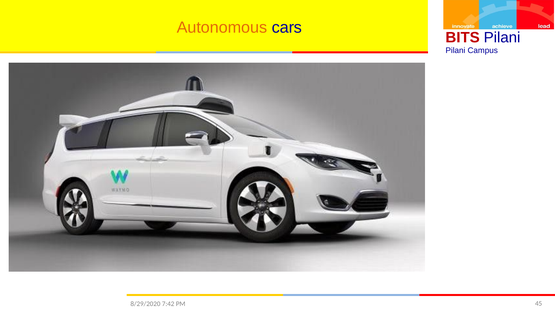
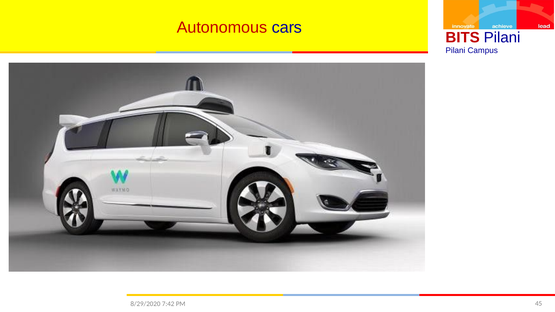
Autonomous colour: orange -> red
